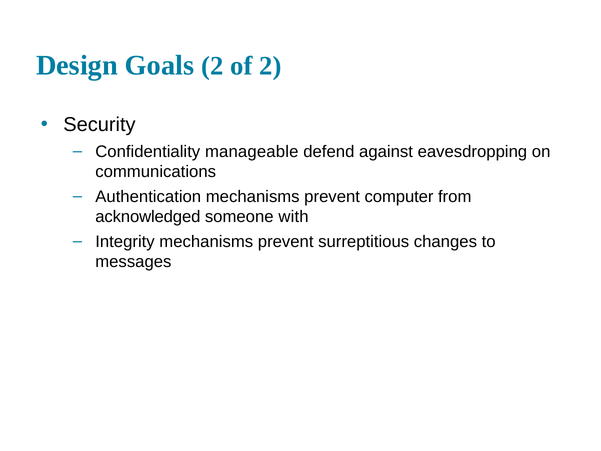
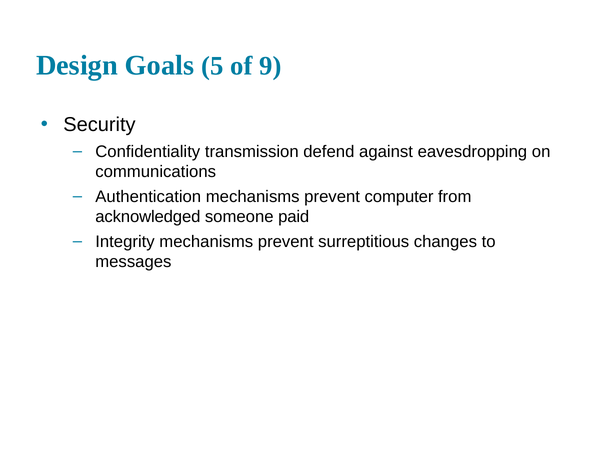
Goals 2: 2 -> 5
of 2: 2 -> 9
manageable: manageable -> transmission
with: with -> paid
